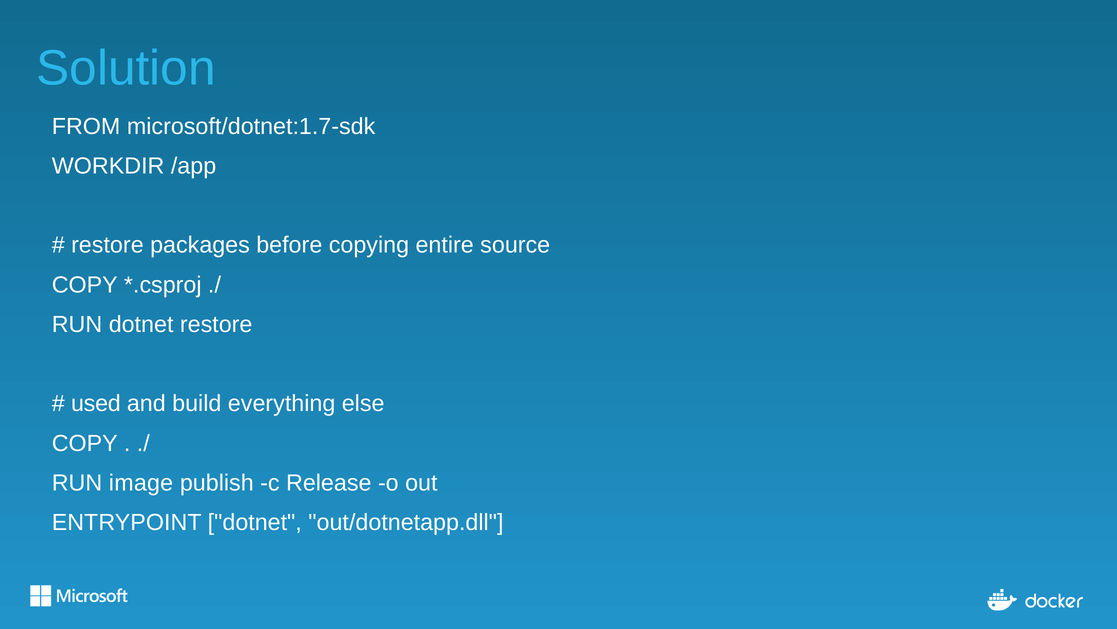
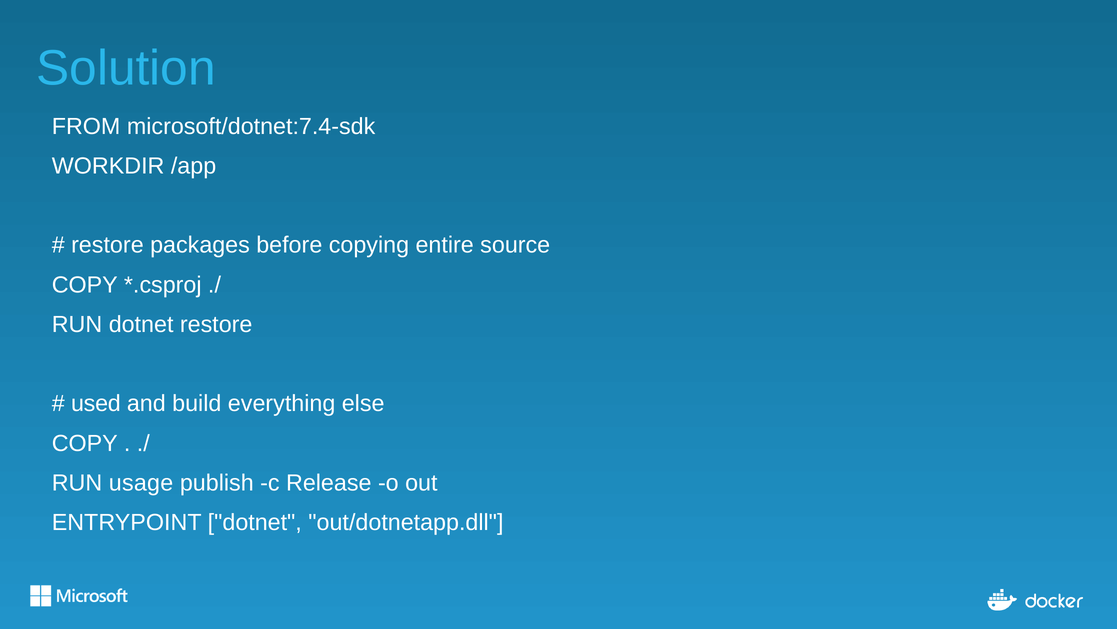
microsoft/dotnet:1.7-sdk: microsoft/dotnet:1.7-sdk -> microsoft/dotnet:7.4-sdk
image: image -> usage
